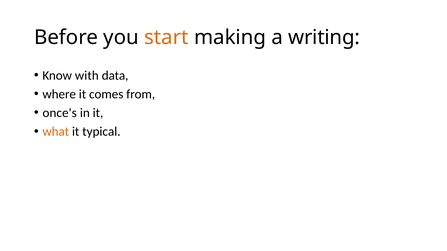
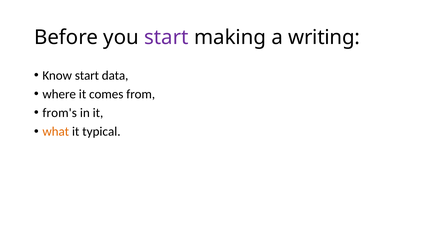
start at (166, 38) colour: orange -> purple
Know with: with -> start
once's: once's -> from's
